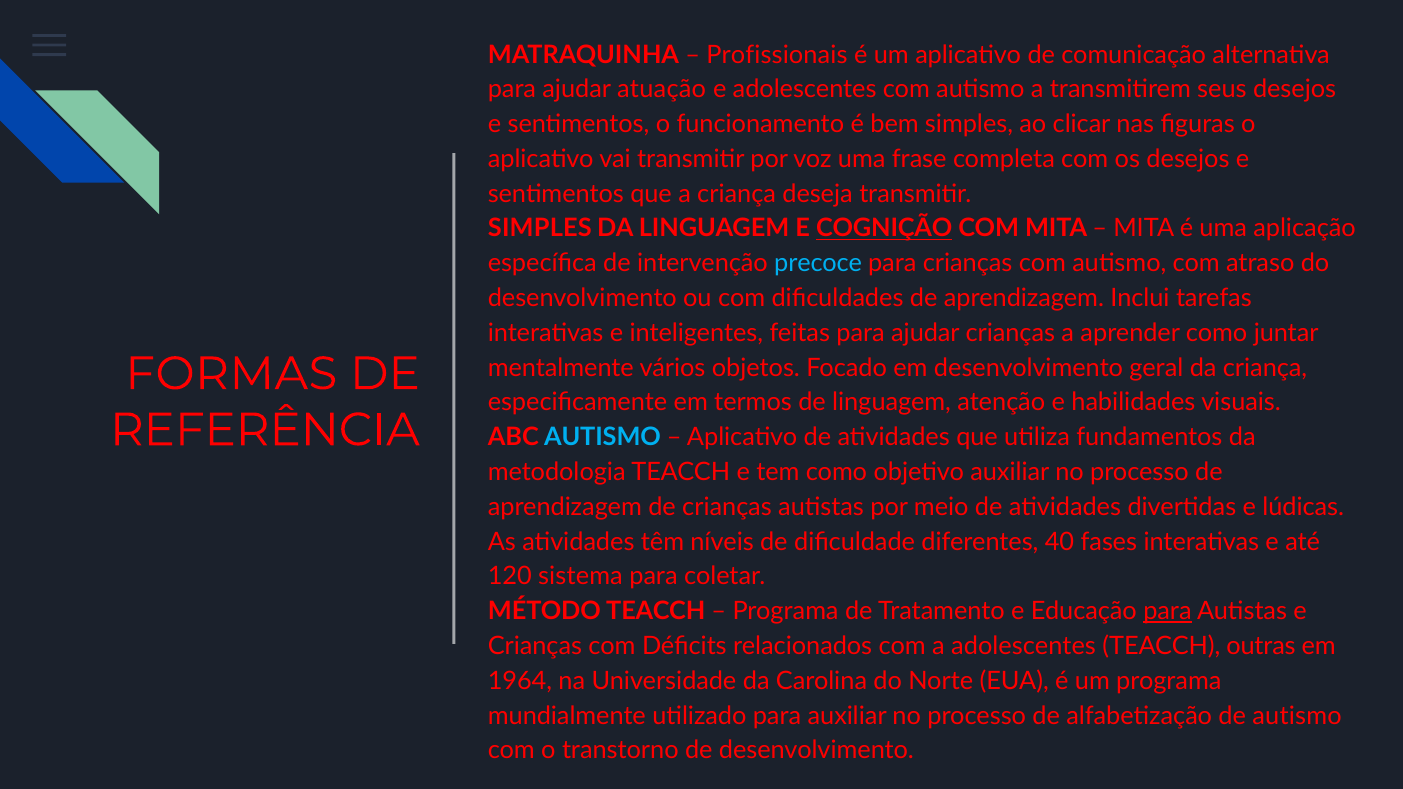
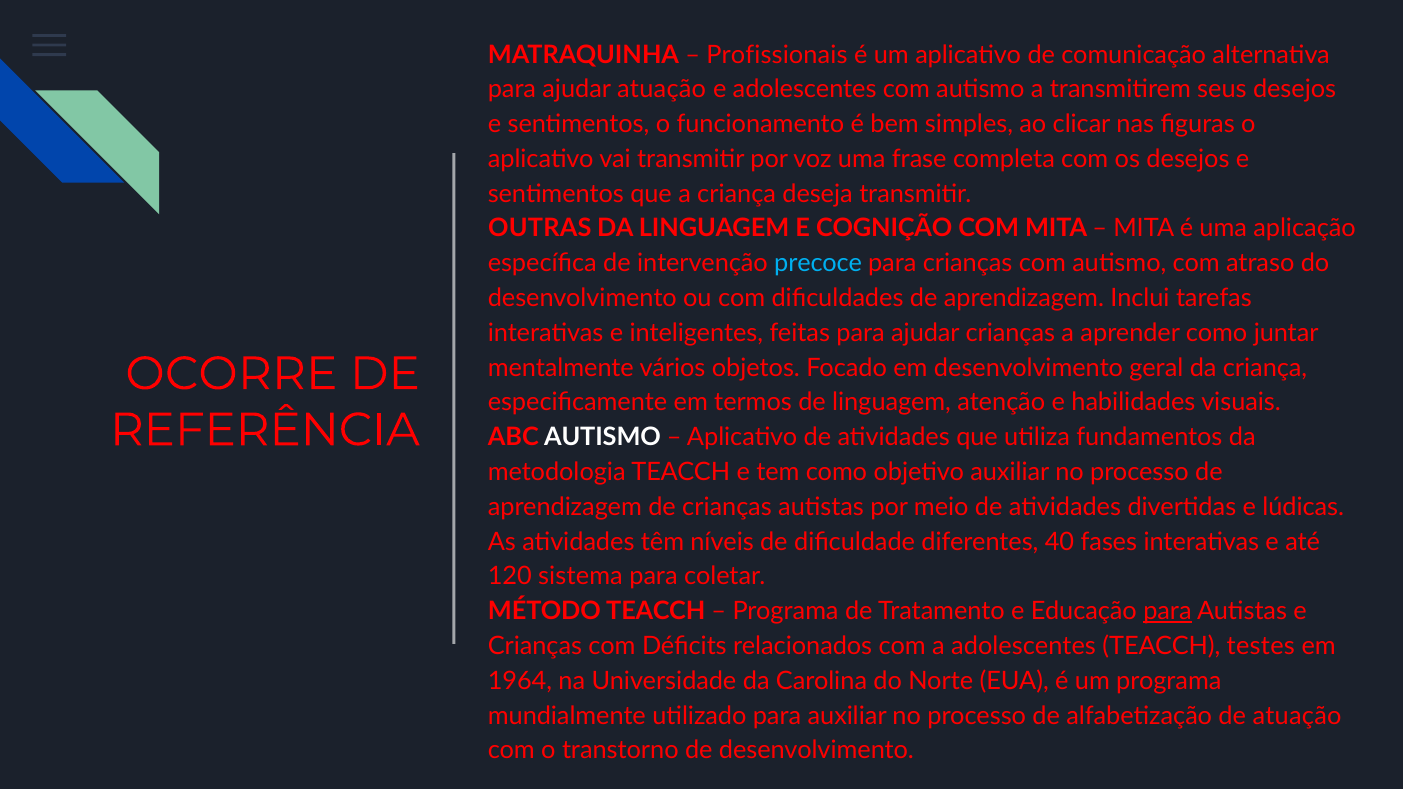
SIMPLES at (540, 229): SIMPLES -> OUTRAS
COGNIÇÃO underline: present -> none
FORMAS: FORMAS -> OCORRE
AUTISMO at (602, 437) colour: light blue -> white
outras: outras -> testes
de autismo: autismo -> atuação
